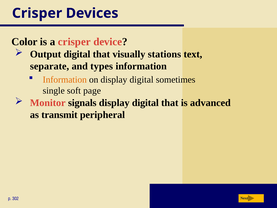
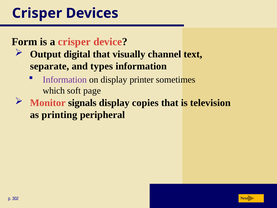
Color: Color -> Form
stations: stations -> channel
Information at (65, 80) colour: orange -> purple
on display digital: digital -> printer
single: single -> which
digital at (145, 103): digital -> copies
advanced: advanced -> television
transmit: transmit -> printing
